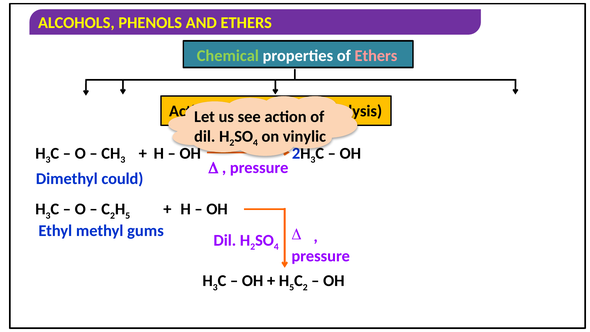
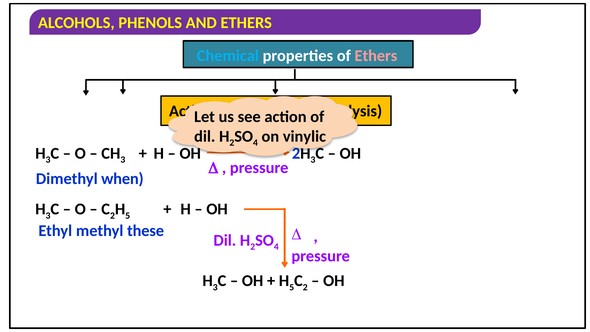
Chemical colour: light green -> light blue
could: could -> when
gums: gums -> these
